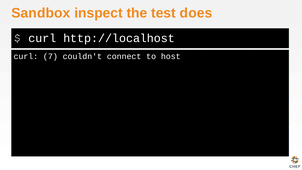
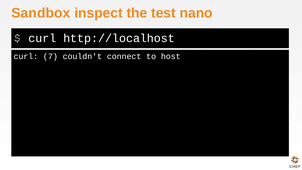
does: does -> nano
